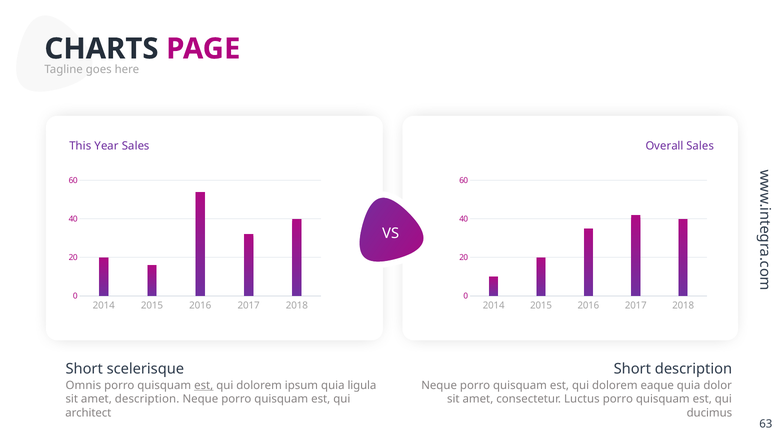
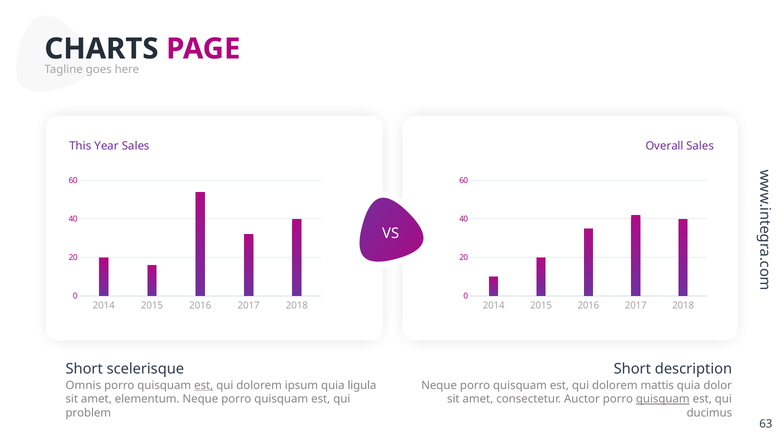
eaque: eaque -> mattis
amet description: description -> elementum
Luctus: Luctus -> Auctor
quisquam at (663, 399) underline: none -> present
architect: architect -> problem
